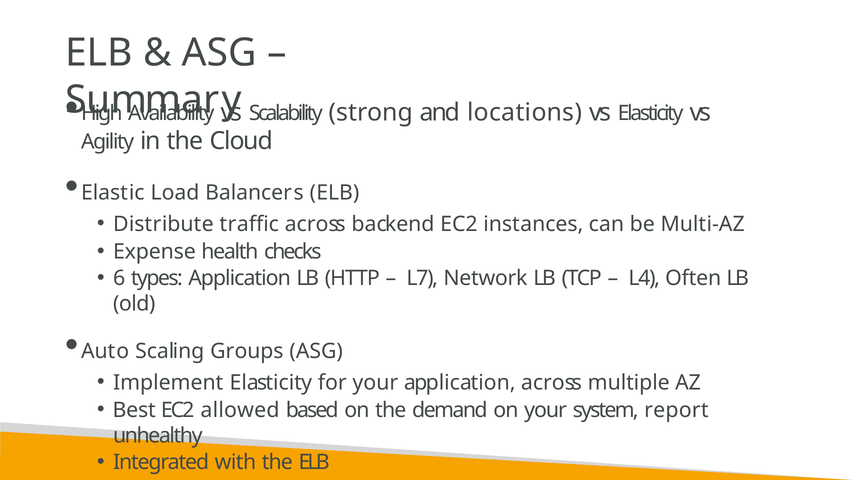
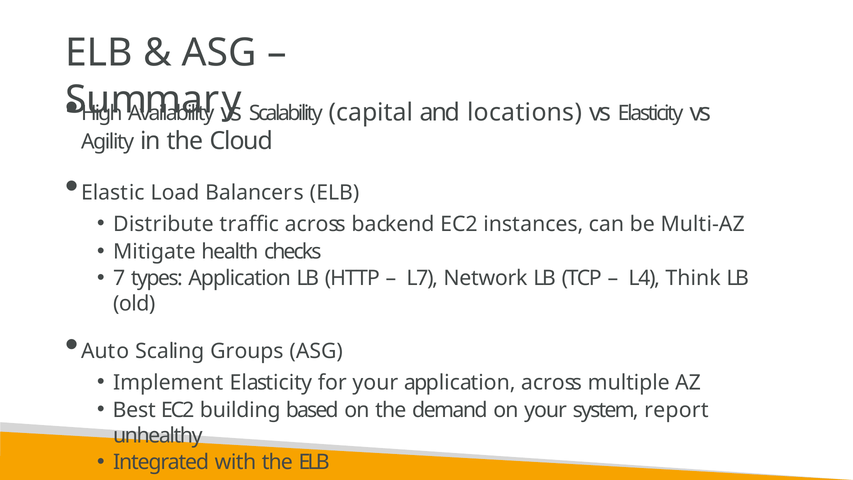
strong: strong -> capital
Expense: Expense -> Mitigate
6: 6 -> 7
Often: Often -> Think
allowed: allowed -> building
